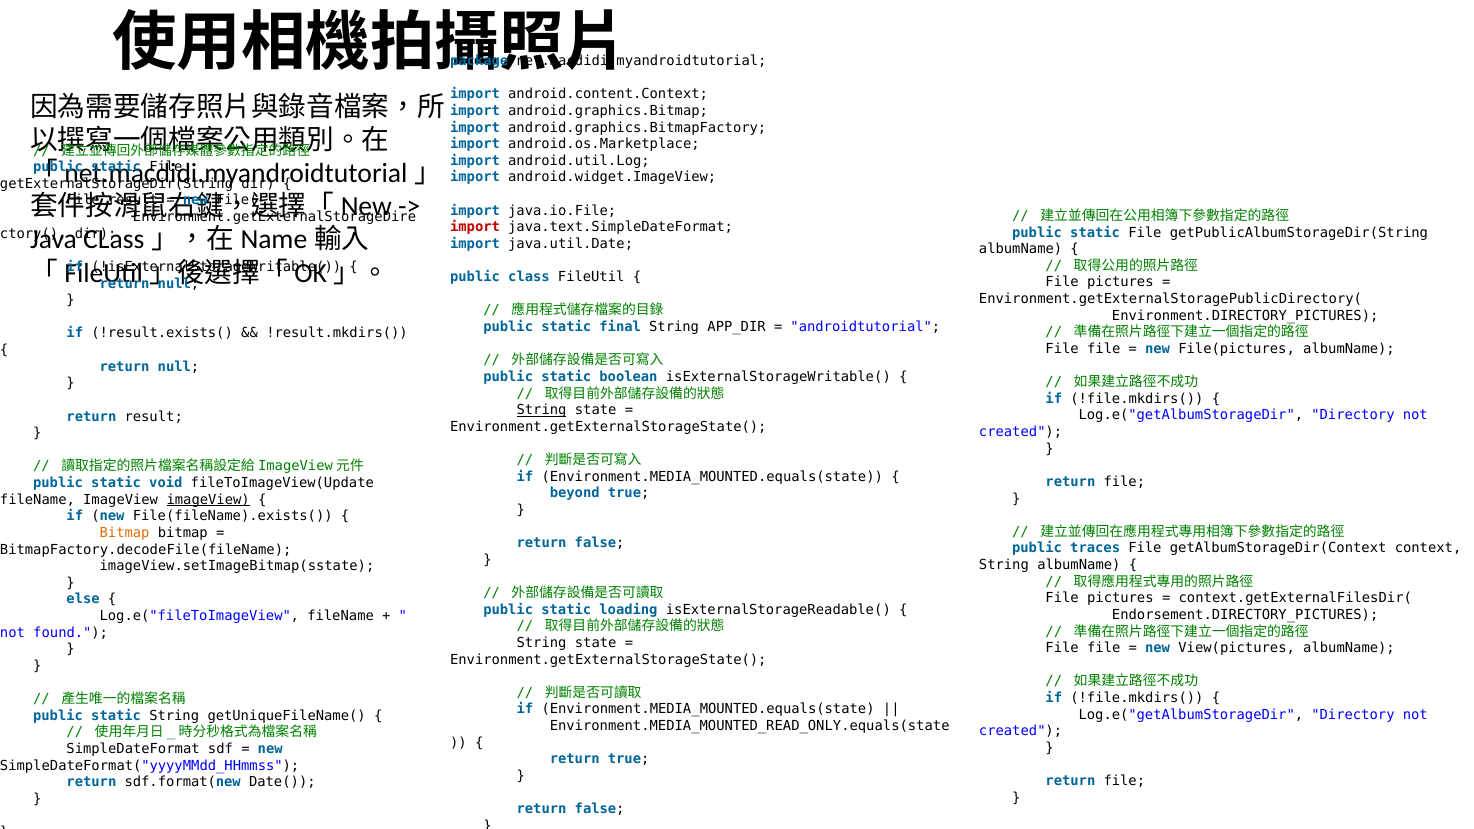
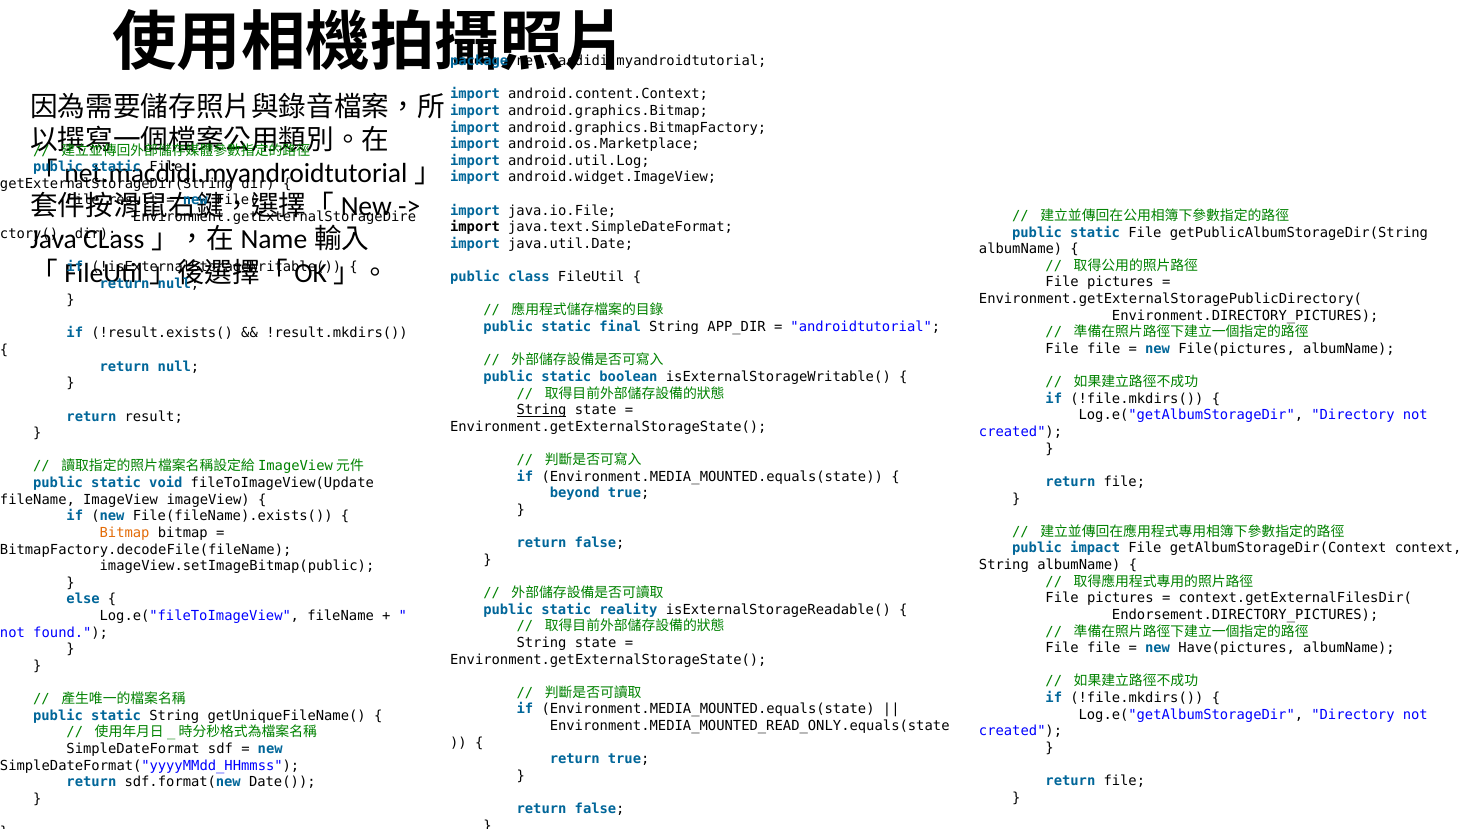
import at (475, 227) colour: red -> black
imageView at (208, 500) underline: present -> none
traces: traces -> impact
imageView.setImageBitmap(sstate: imageView.setImageBitmap(sstate -> imageView.setImageBitmap(public
loading: loading -> reality
View(pictures: View(pictures -> Have(pictures
